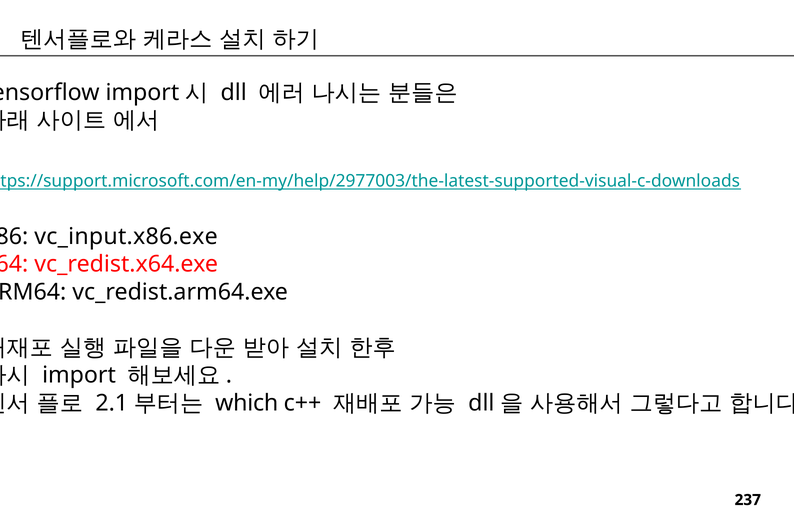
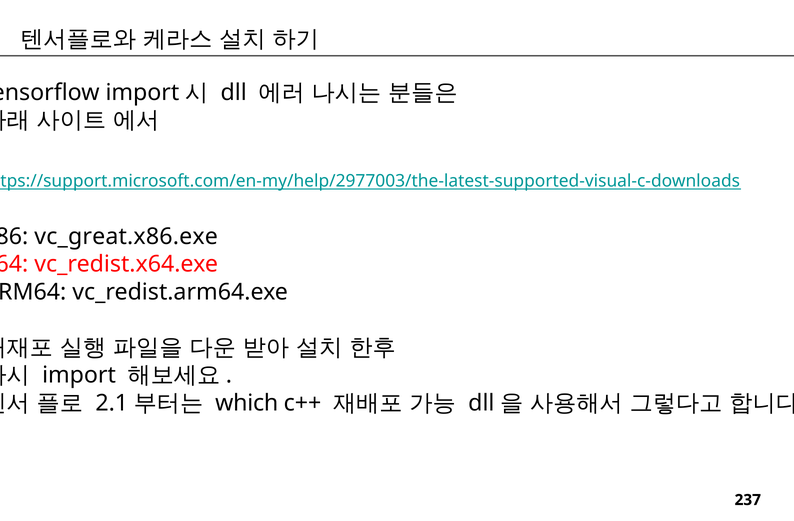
vc_input.x86.exe: vc_input.x86.exe -> vc_great.x86.exe
